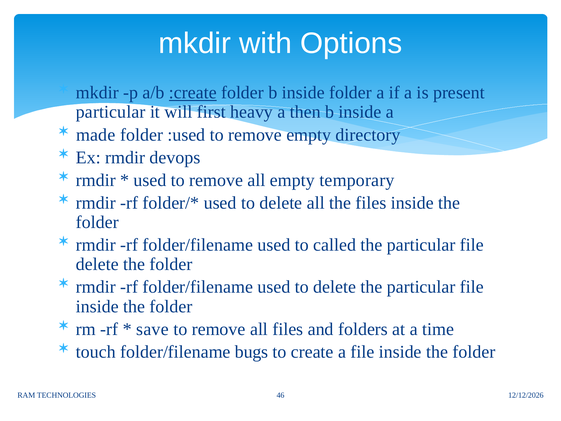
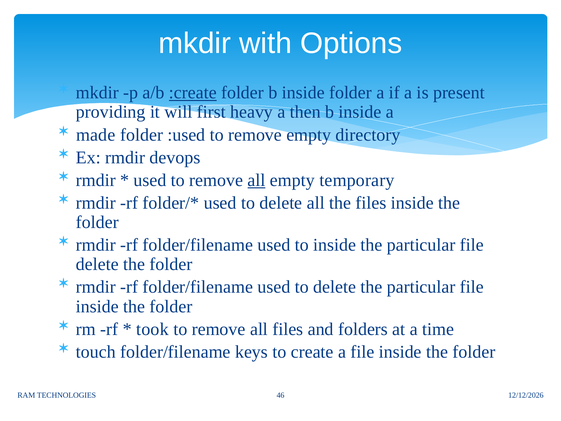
particular at (111, 112): particular -> providing
all at (257, 180) underline: none -> present
to called: called -> inside
save: save -> took
bugs: bugs -> keys
